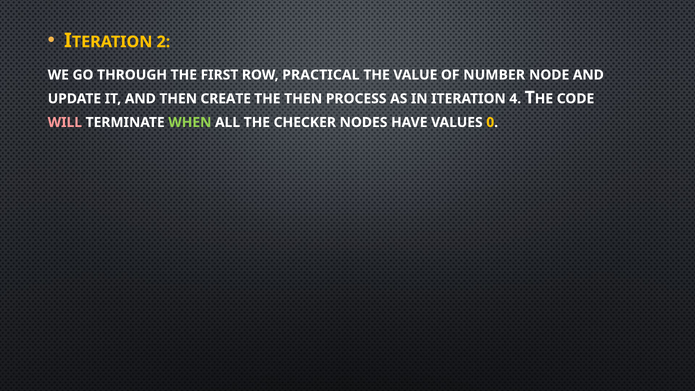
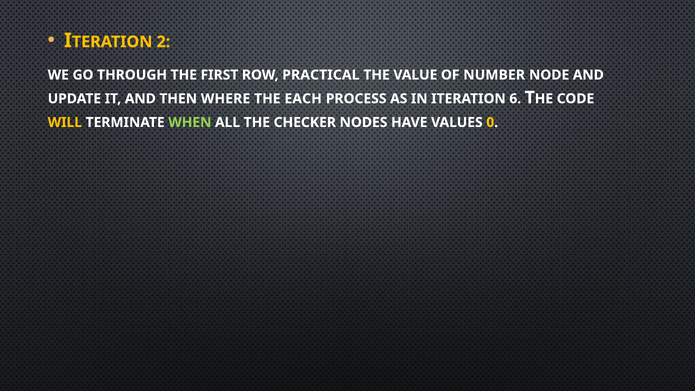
CREATE: CREATE -> WHERE
THE THEN: THEN -> EACH
4: 4 -> 6
WILL colour: pink -> yellow
